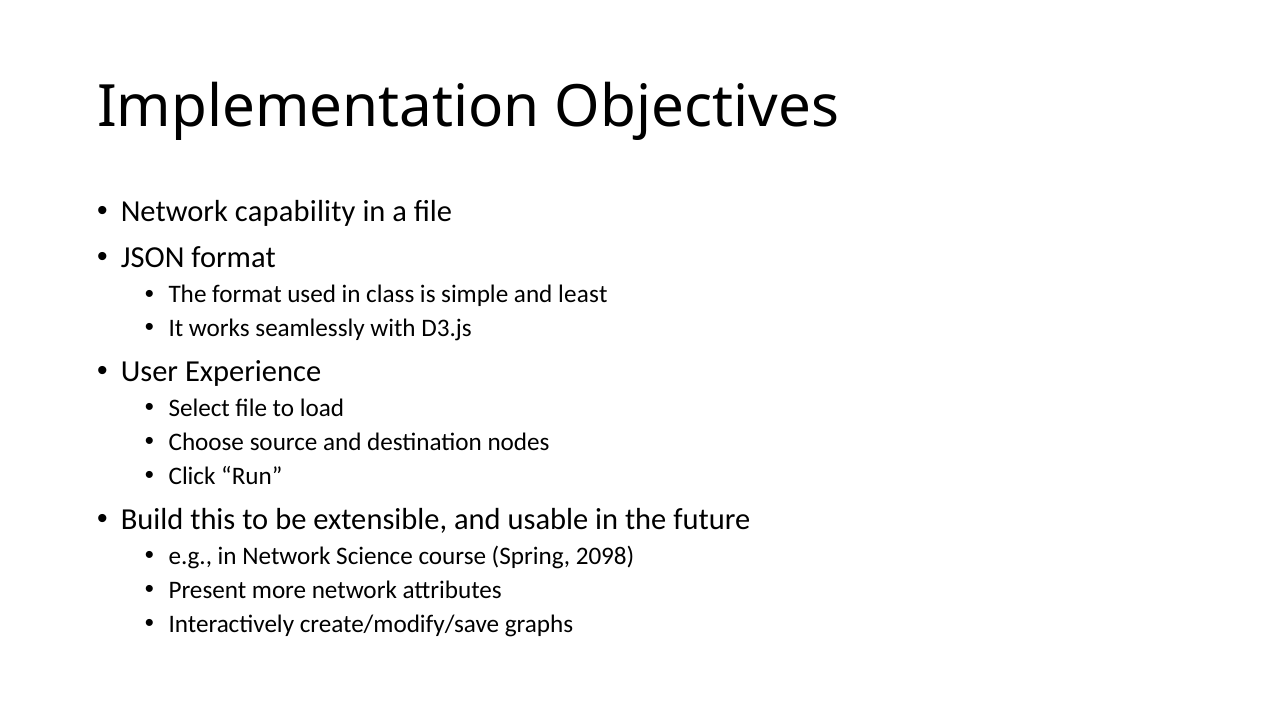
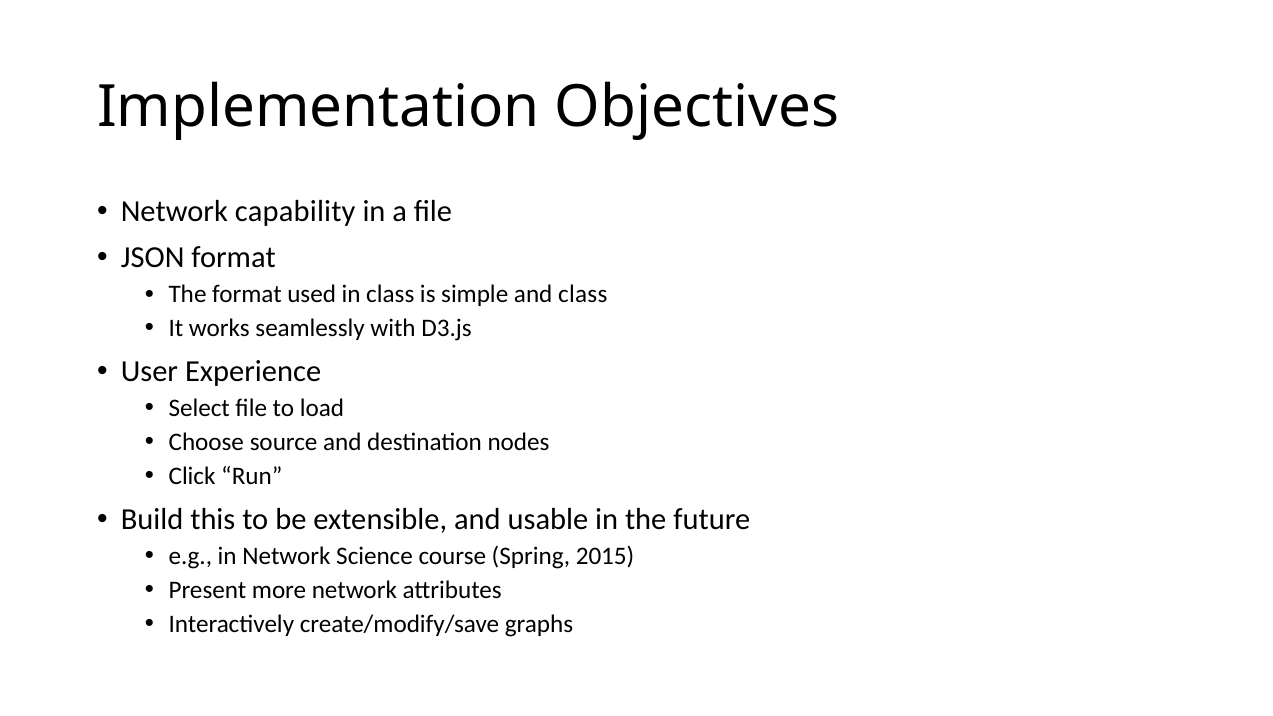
and least: least -> class
2098: 2098 -> 2015
